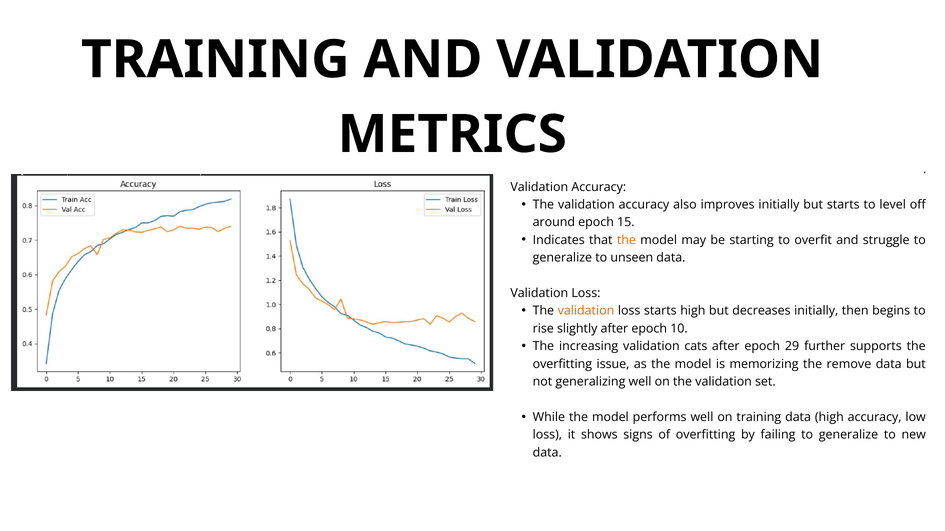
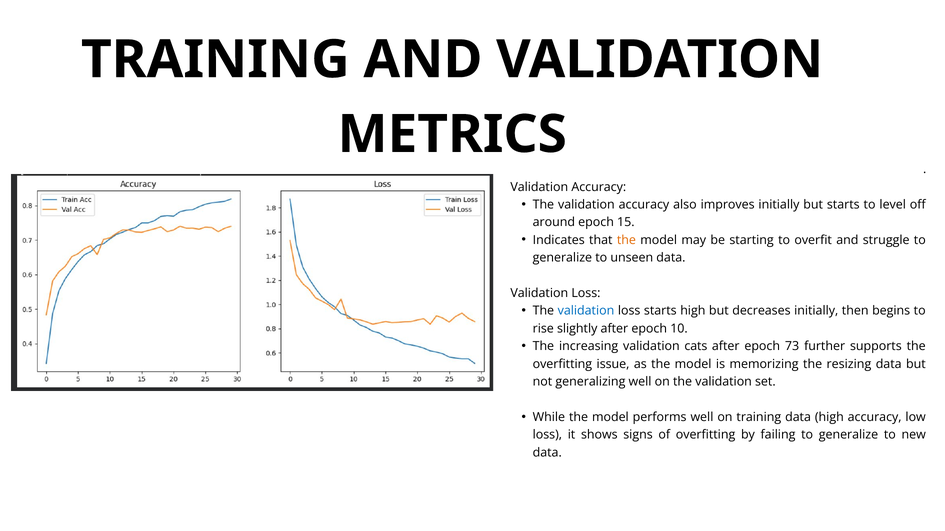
validation at (586, 311) colour: orange -> blue
29: 29 -> 73
remove: remove -> resizing
